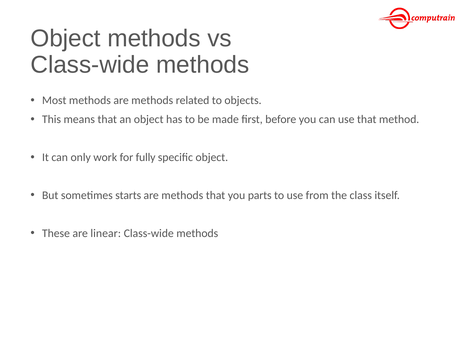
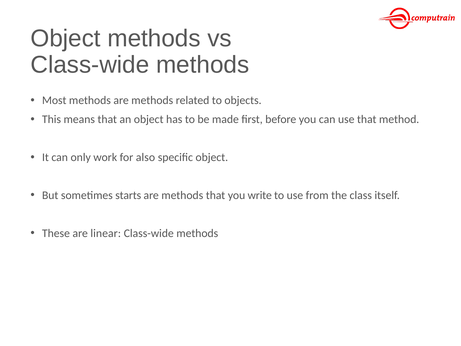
fully: fully -> also
parts: parts -> write
